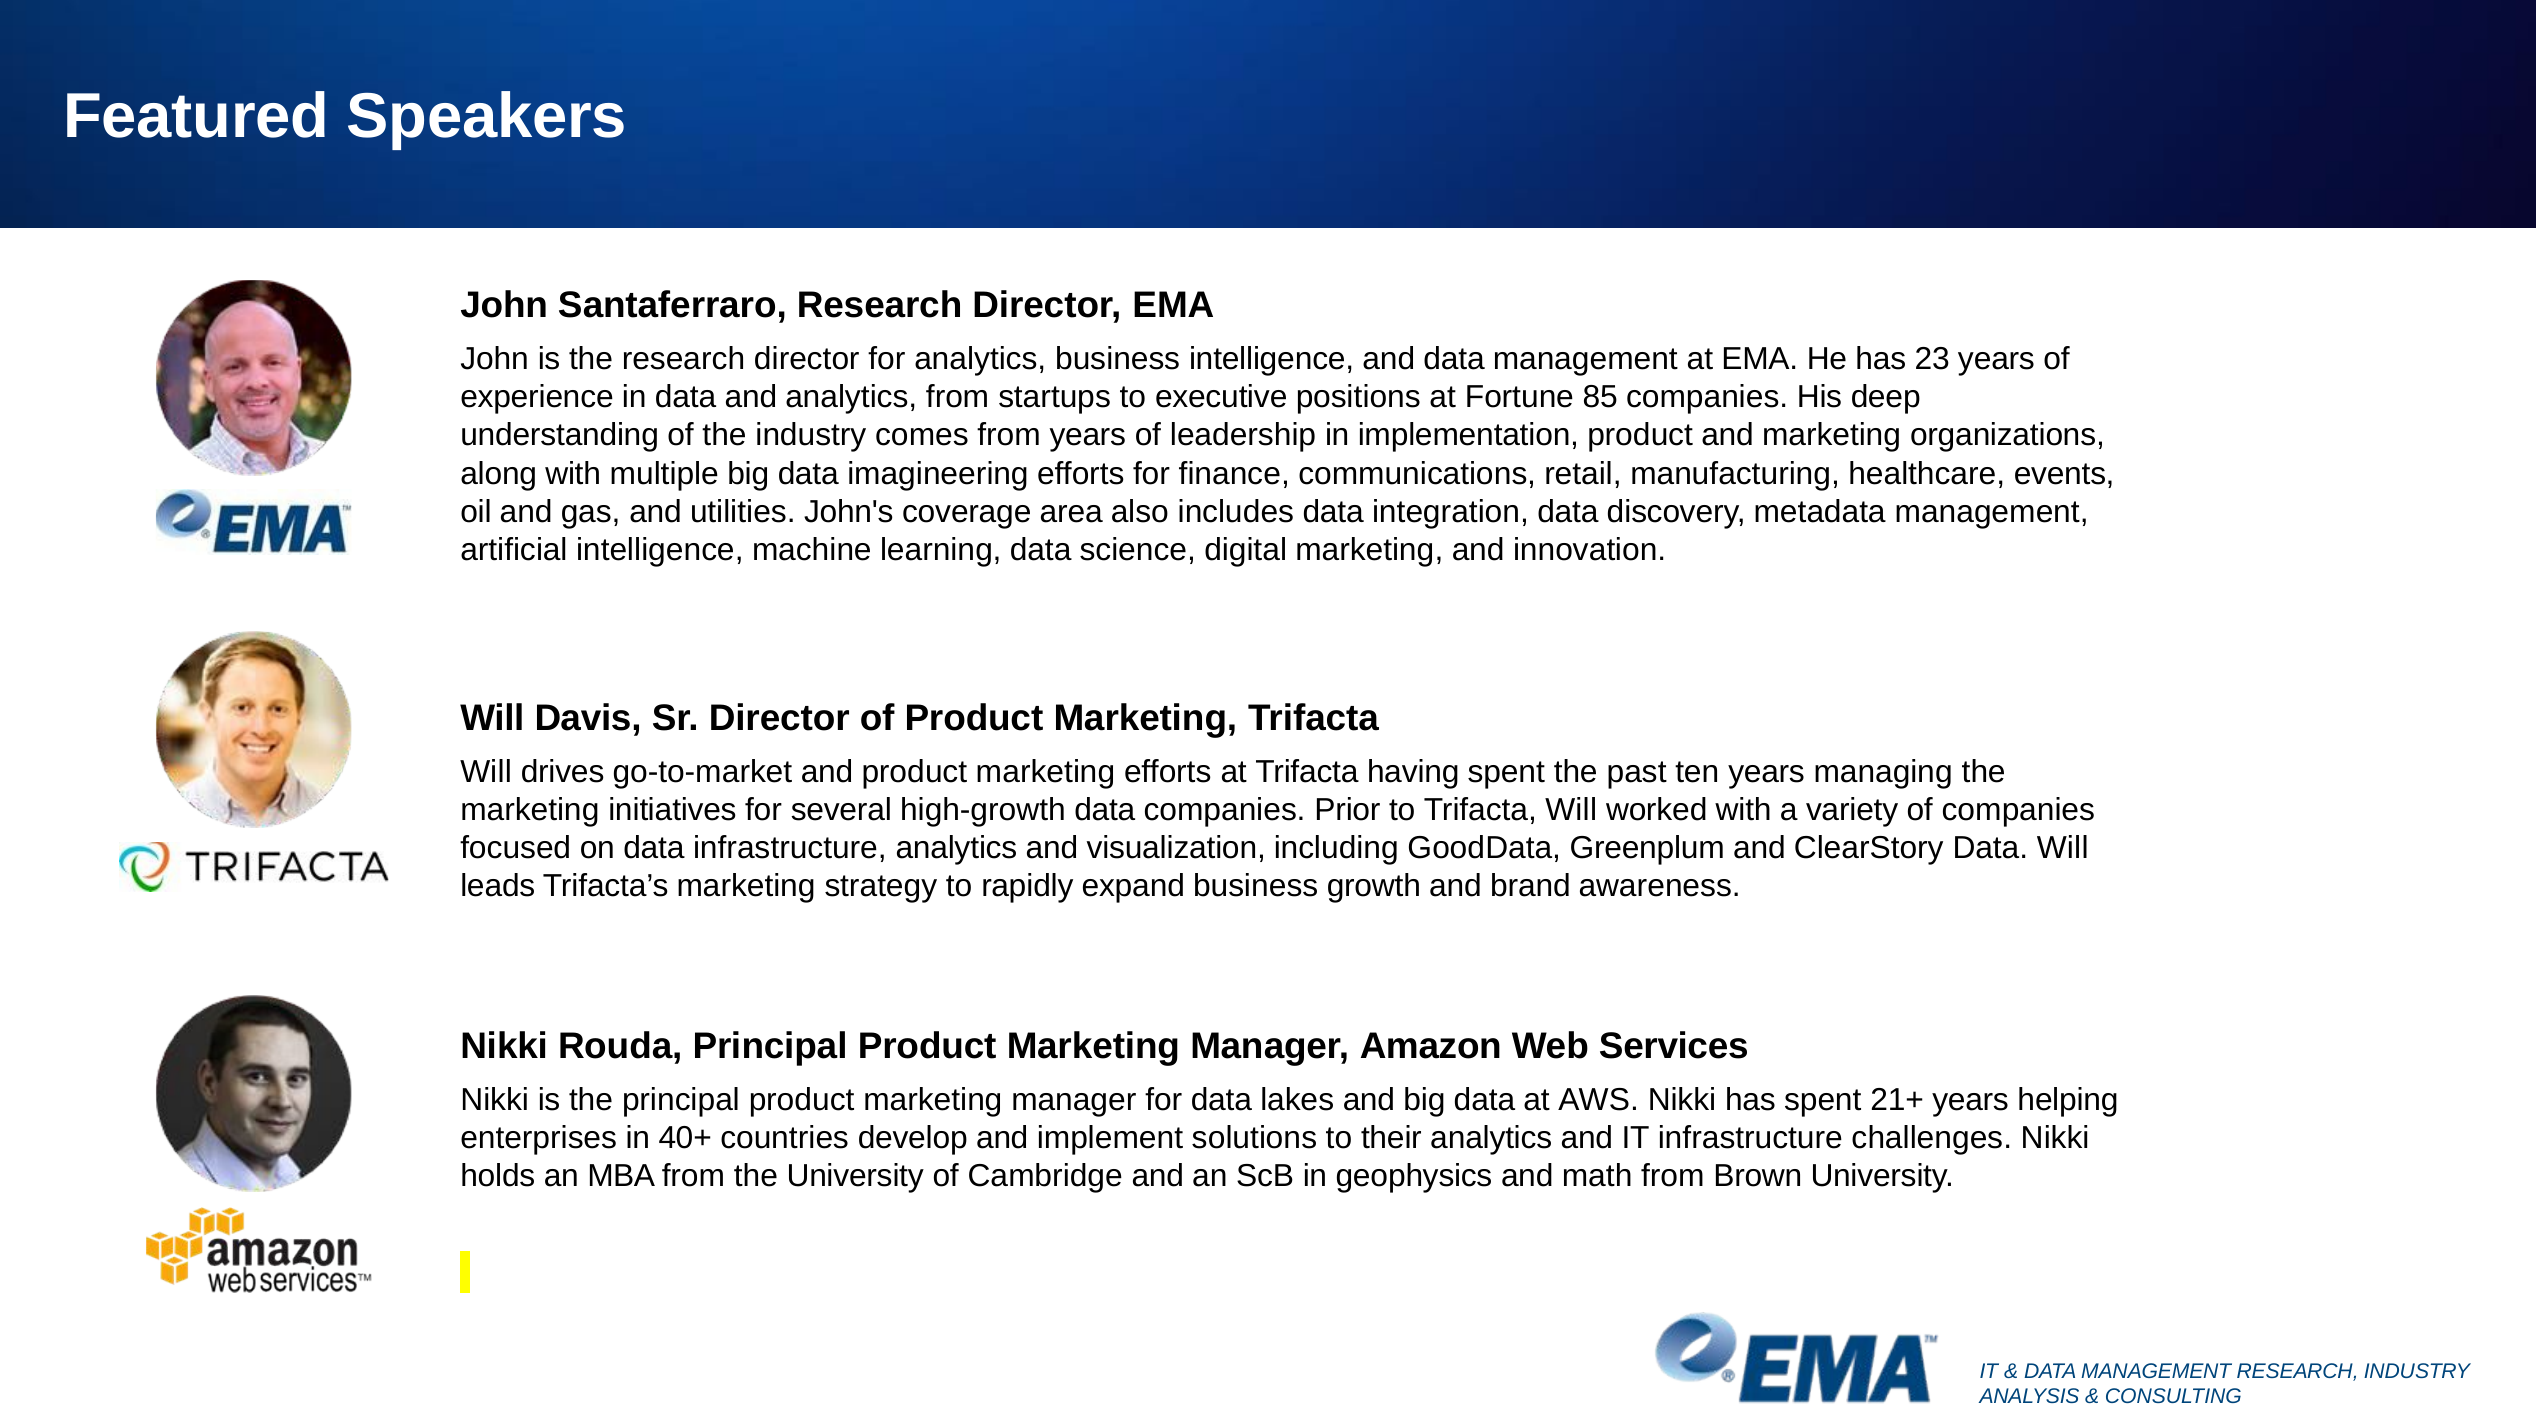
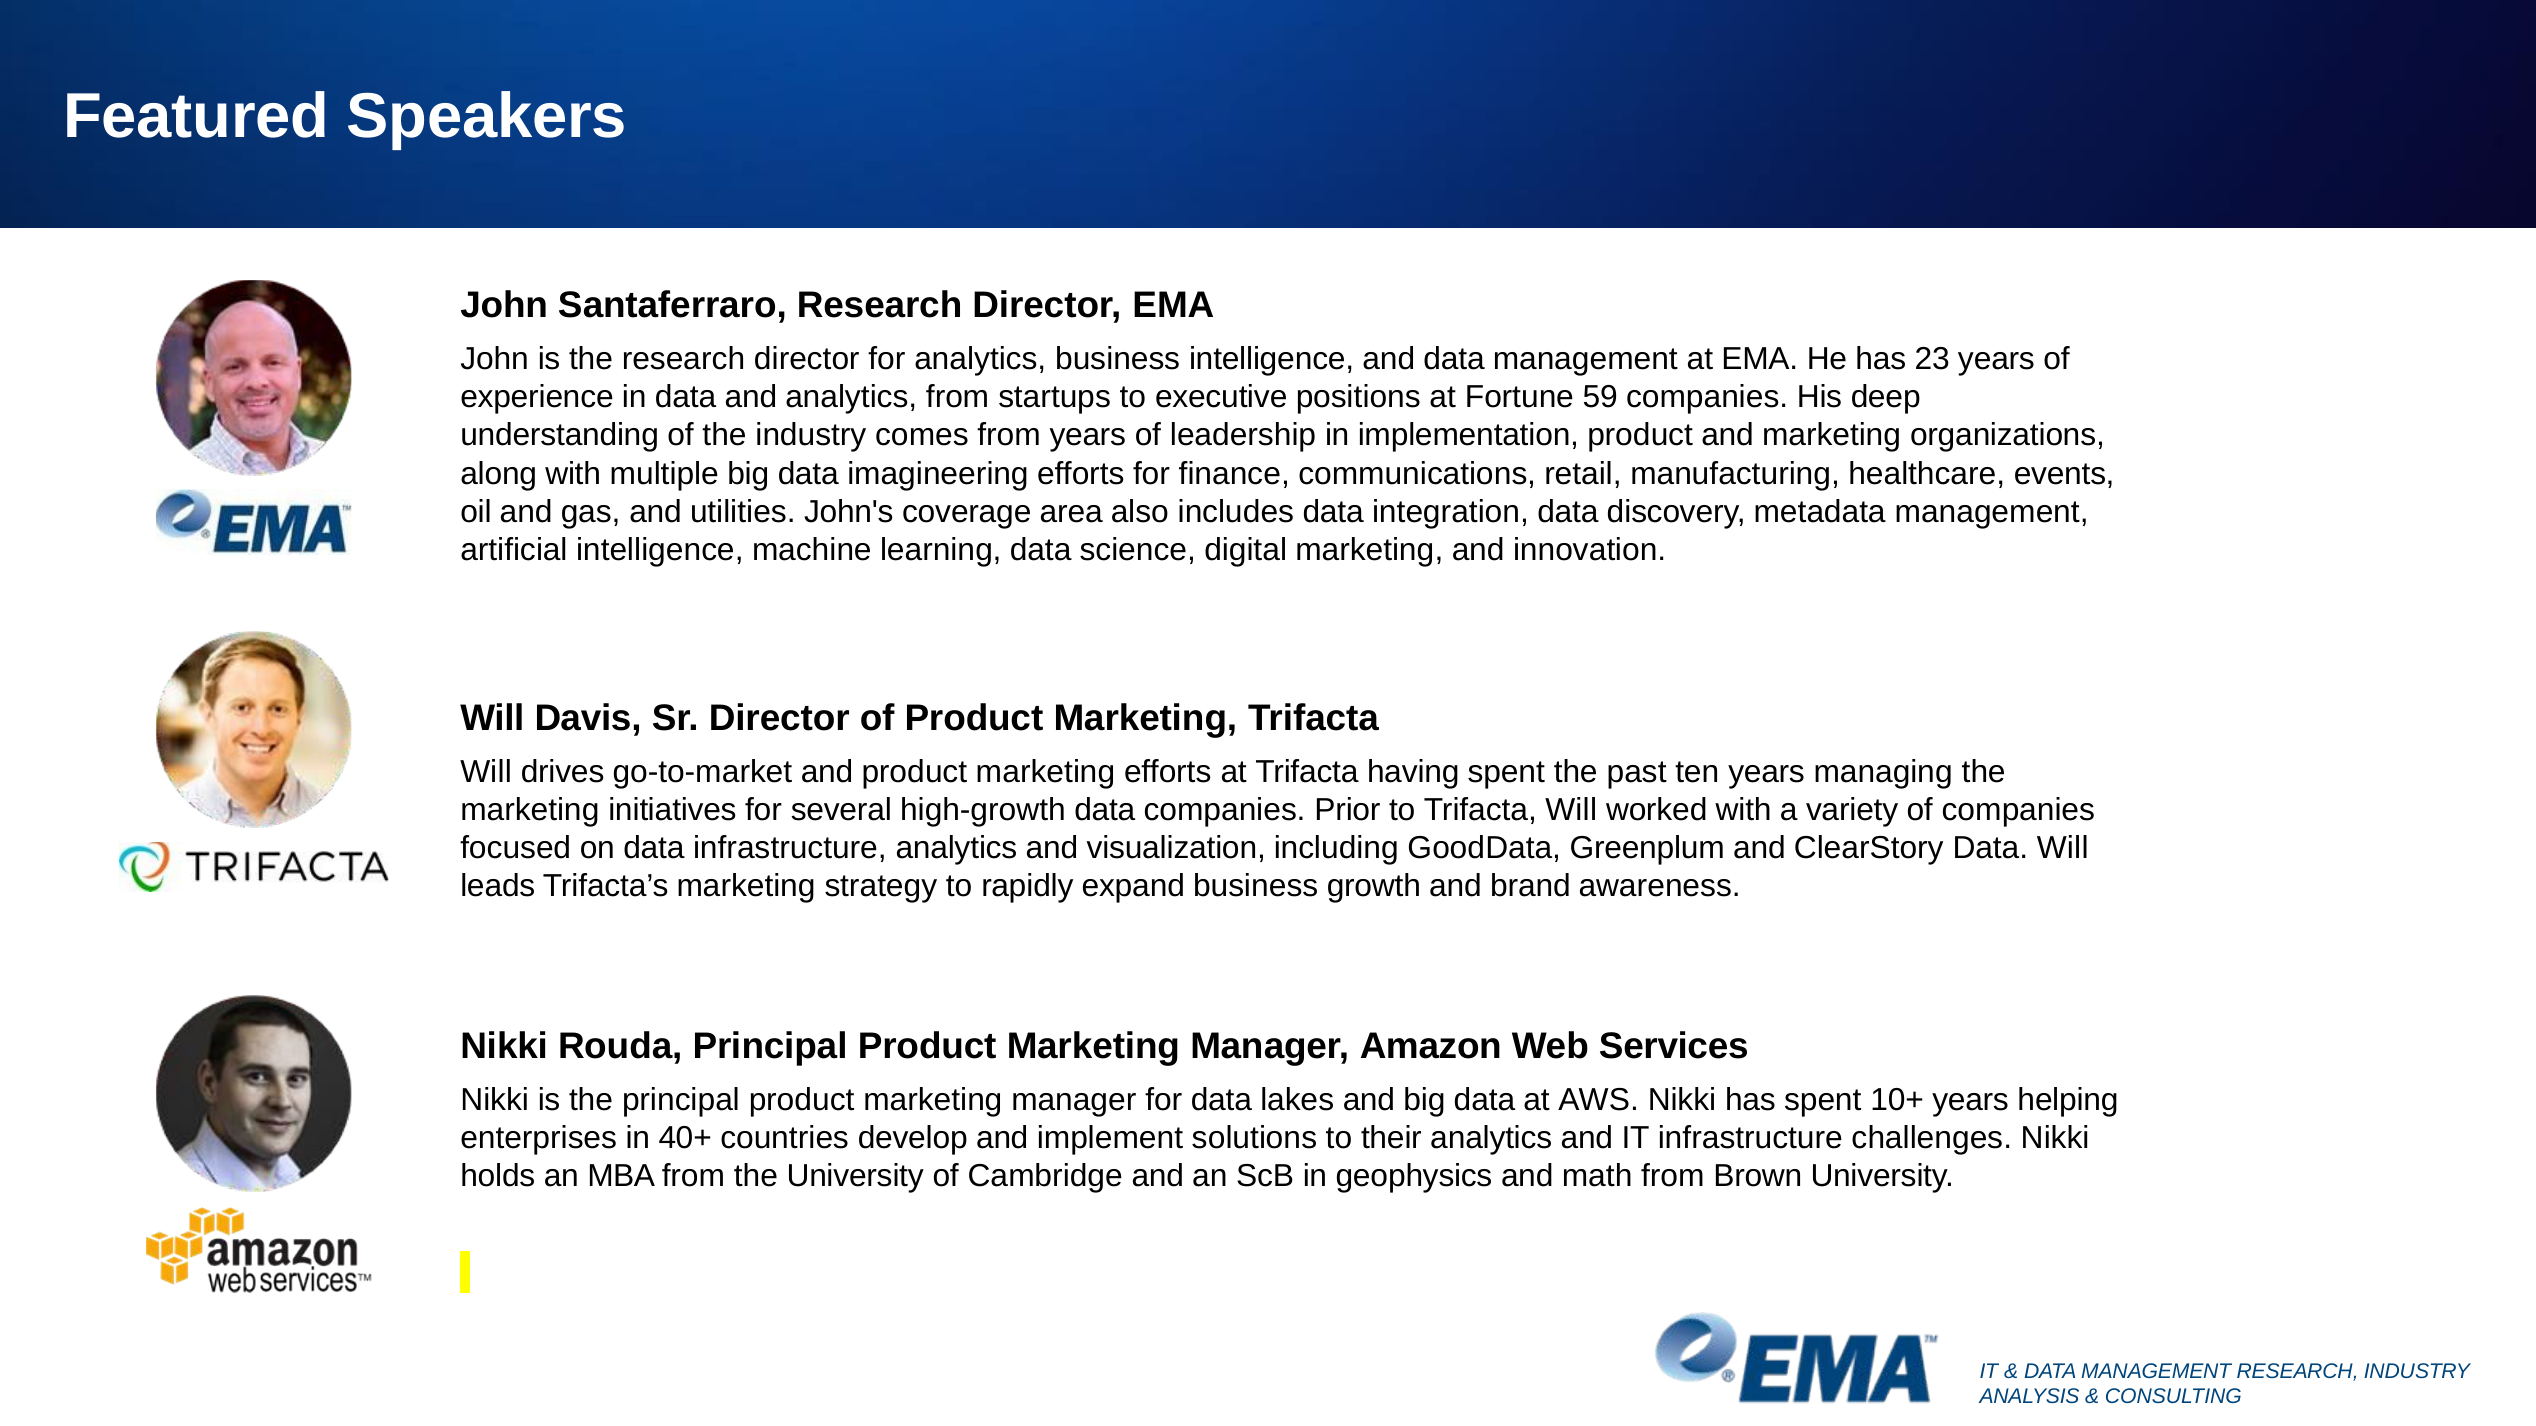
85: 85 -> 59
21+: 21+ -> 10+
